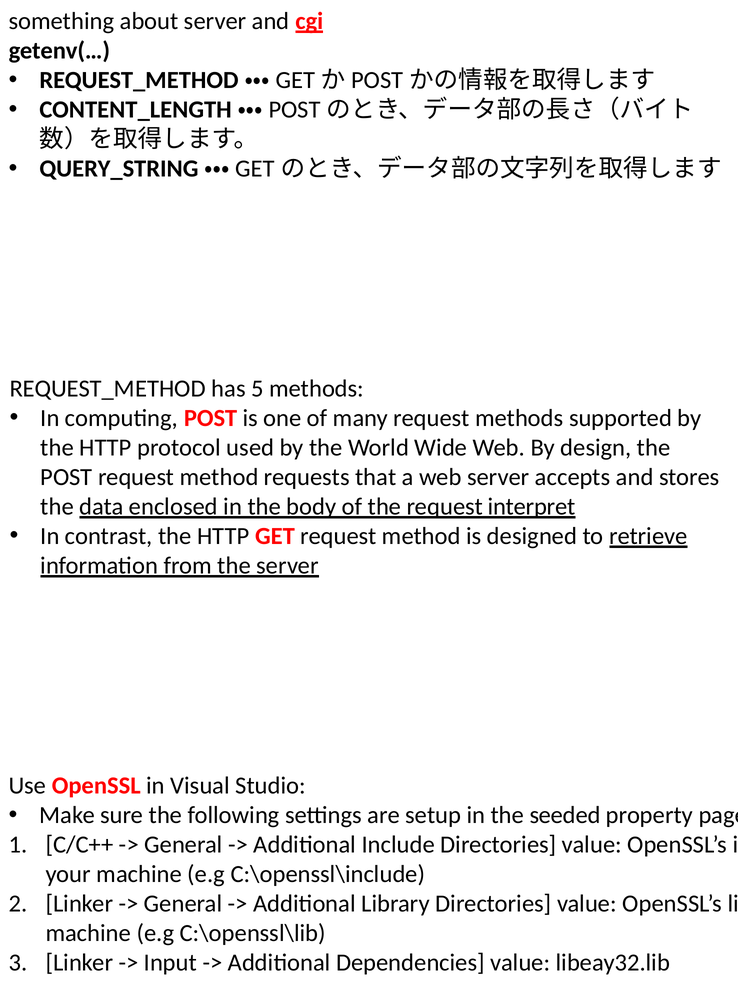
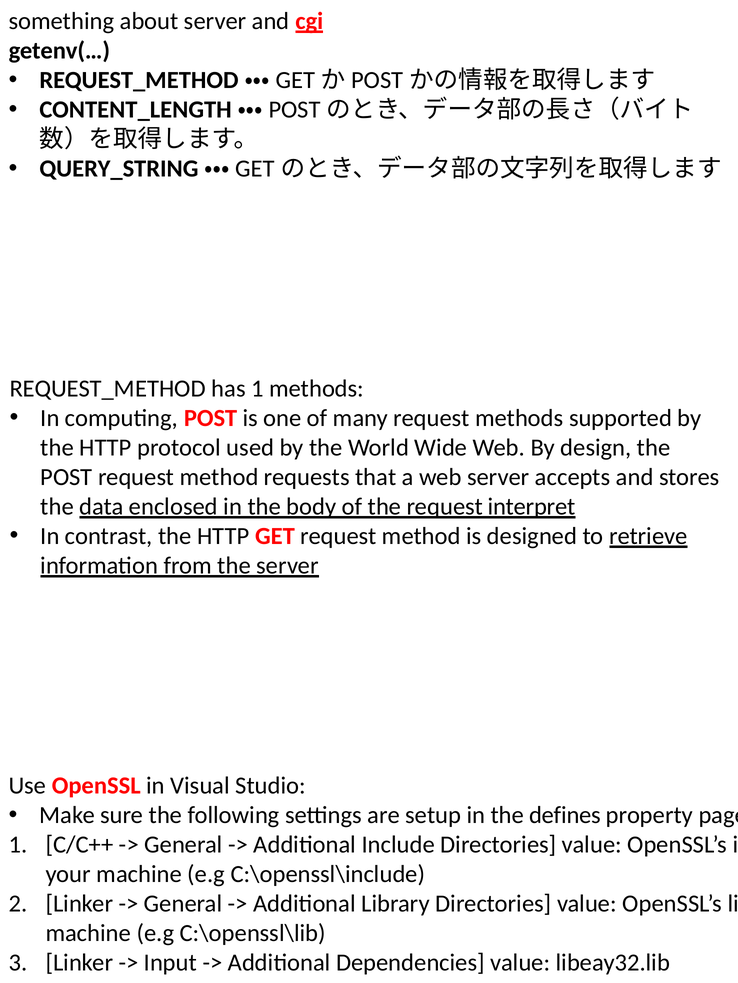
has 5: 5 -> 1
seeded: seeded -> defines
